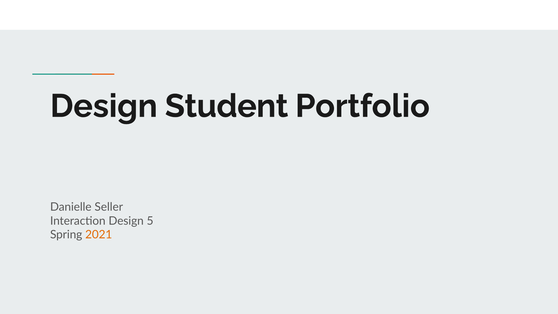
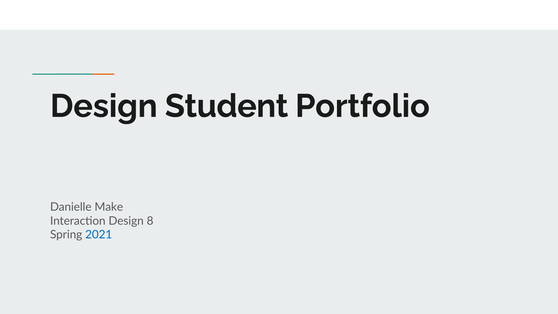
Seller: Seller -> Make
5: 5 -> 8
2021 colour: orange -> blue
